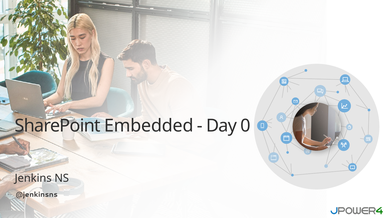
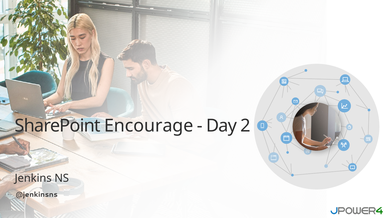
Embedded: Embedded -> Encourage
0: 0 -> 2
